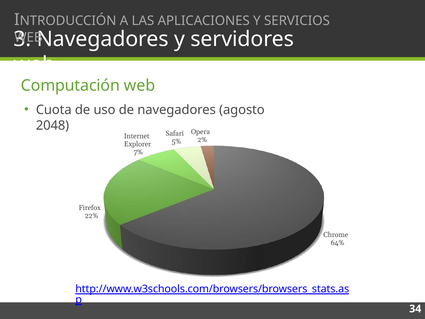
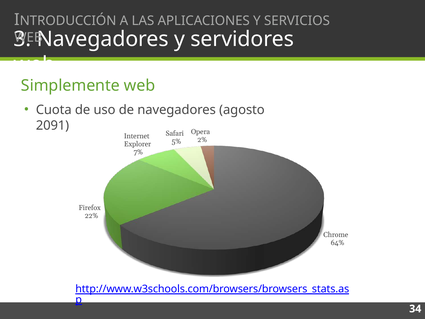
Computación: Computación -> Simplemente
2048: 2048 -> 2091
